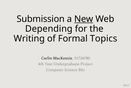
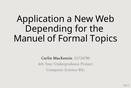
Submission: Submission -> Application
New underline: present -> none
Writing: Writing -> Manuel
